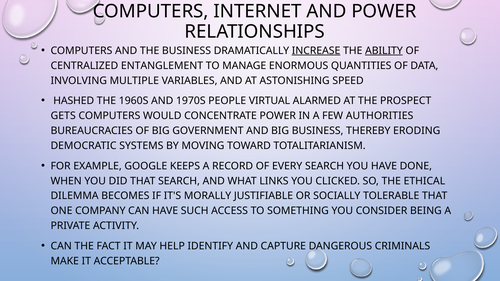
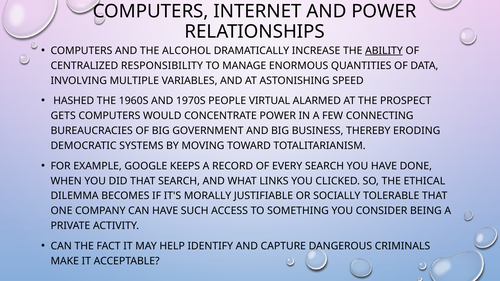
THE BUSINESS: BUSINESS -> ALCOHOL
INCREASE underline: present -> none
ENTANGLEMENT: ENTANGLEMENT -> RESPONSIBILITY
AUTHORITIES: AUTHORITIES -> CONNECTING
